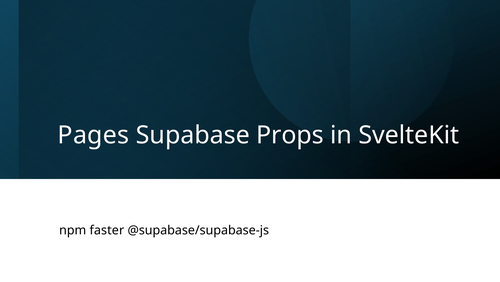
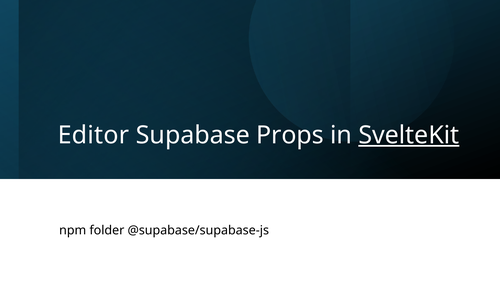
Pages: Pages -> Editor
SvelteKit underline: none -> present
faster: faster -> folder
